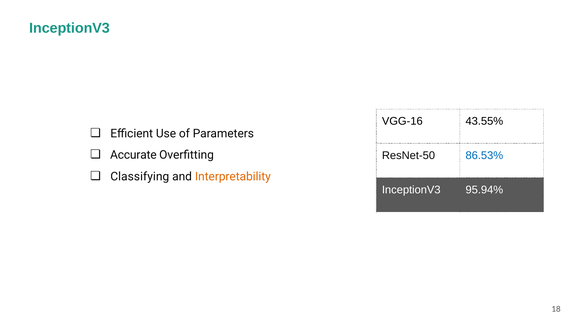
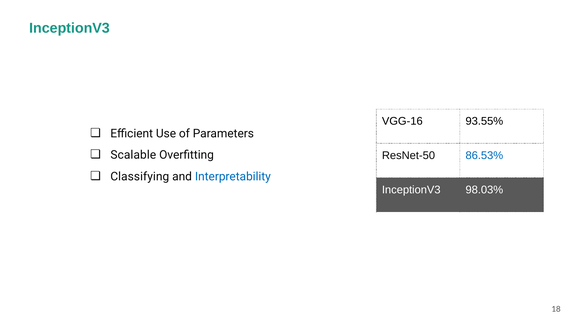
43.55%: 43.55% -> 93.55%
Accurate: Accurate -> Scalable
Interpretability colour: orange -> blue
95.94%: 95.94% -> 98.03%
